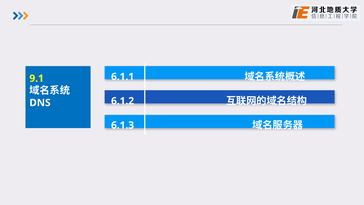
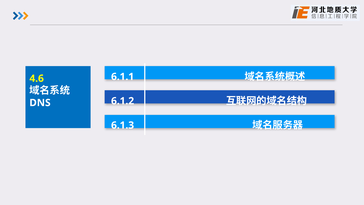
9.1: 9.1 -> 4.6
